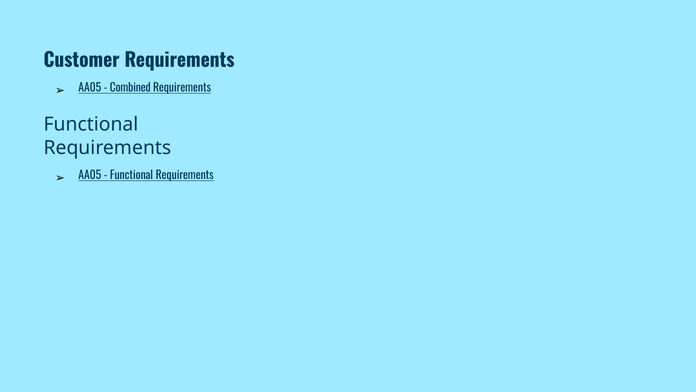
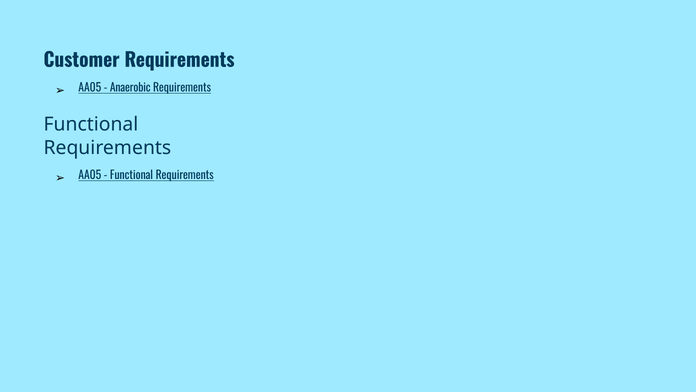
Combined: Combined -> Anaerobic
